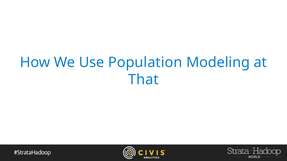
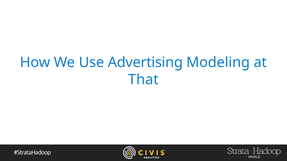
Population: Population -> Advertising
